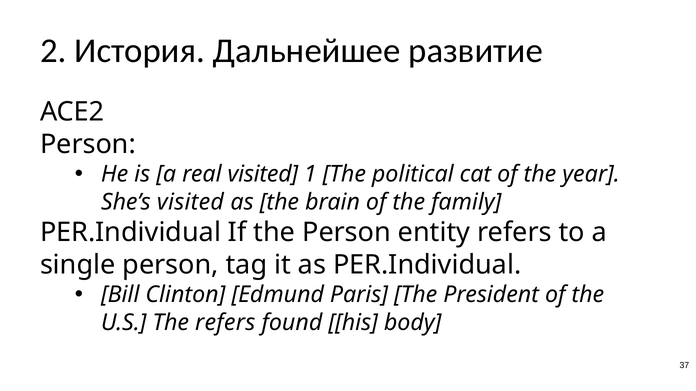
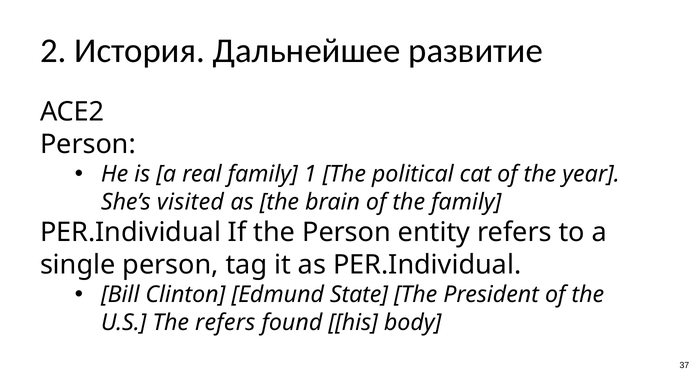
real visited: visited -> family
Paris: Paris -> State
